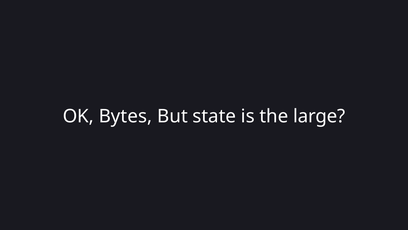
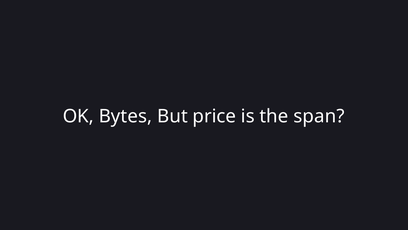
state: state -> price
large: large -> span
